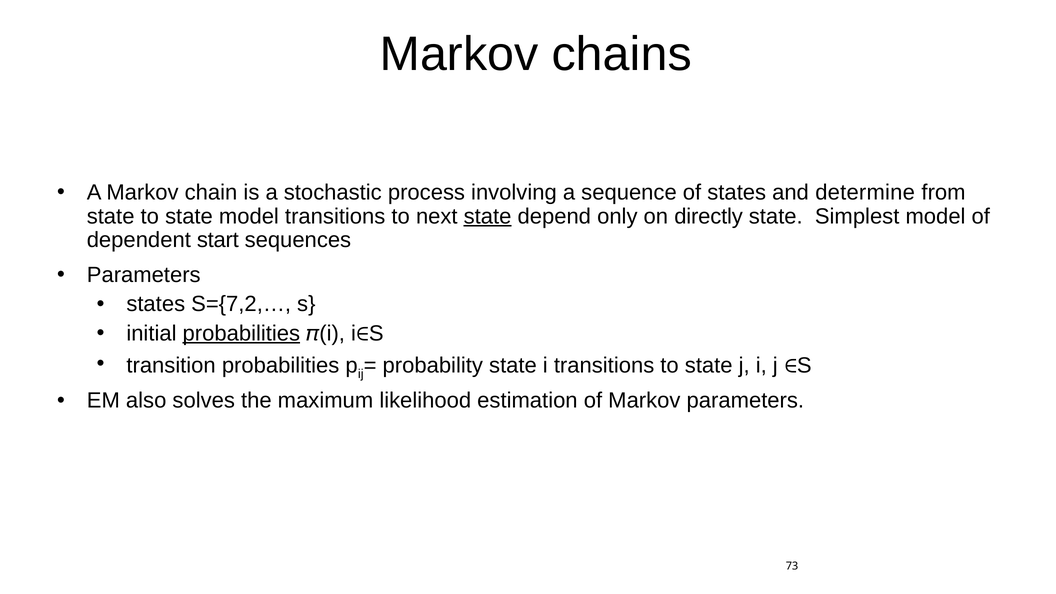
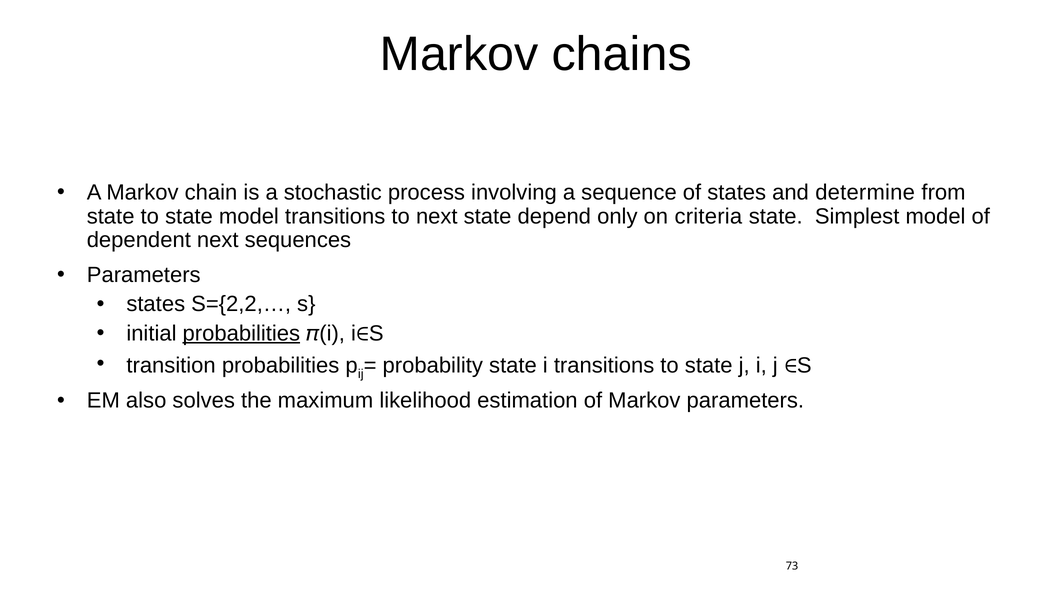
state at (488, 216) underline: present -> none
directly: directly -> criteria
dependent start: start -> next
S={7,2,…: S={7,2,… -> S={2,2,…
